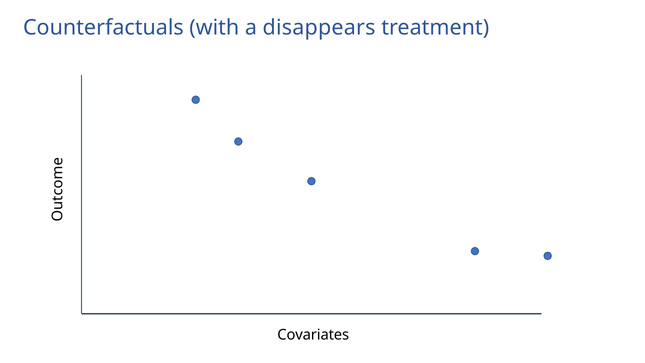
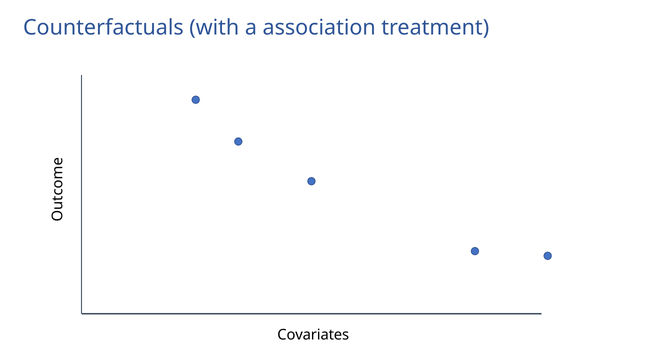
disappears: disappears -> association
